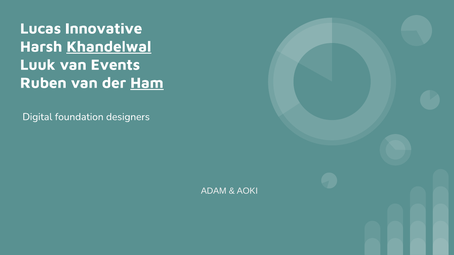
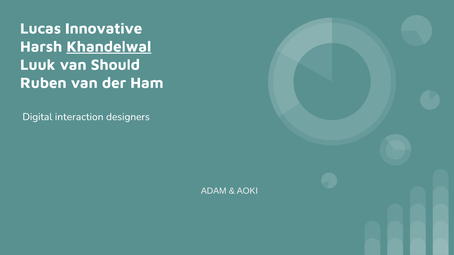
Events: Events -> Should
Ham underline: present -> none
foundation: foundation -> interaction
